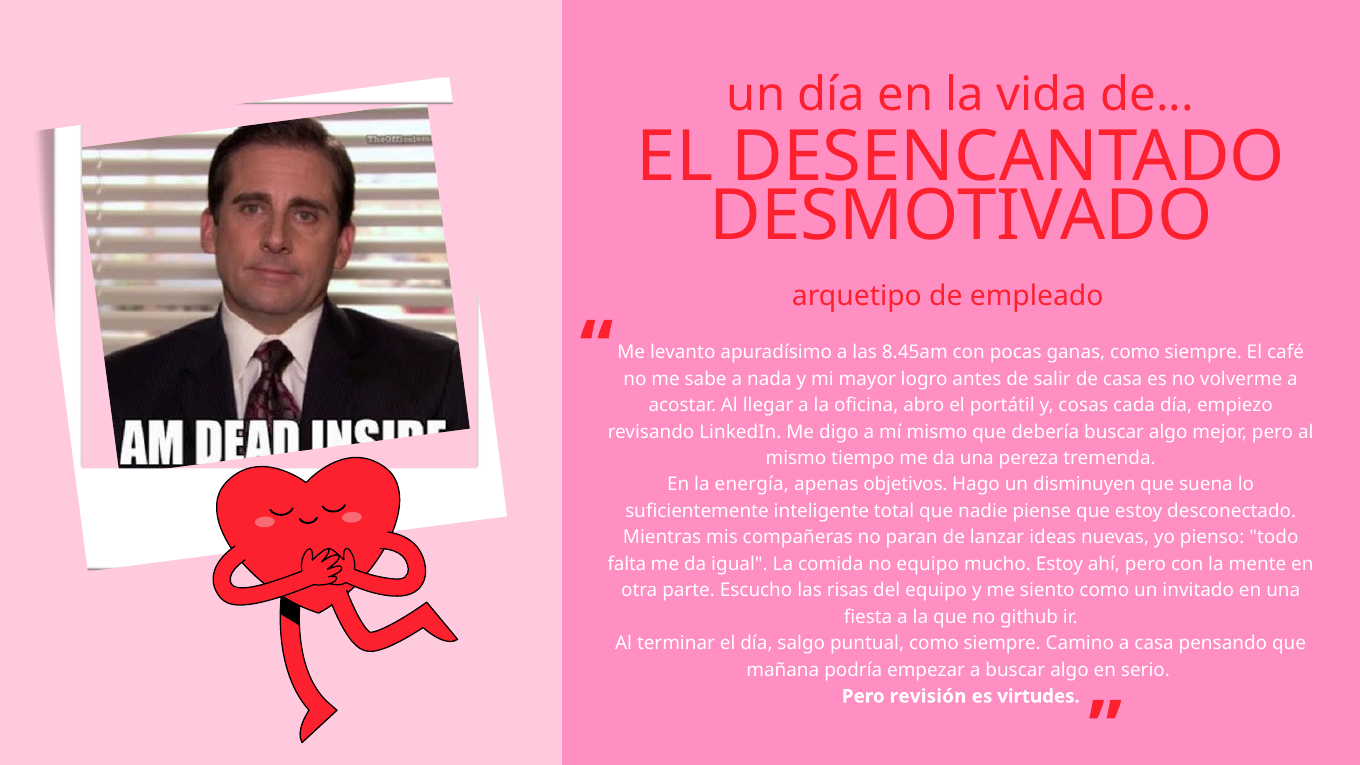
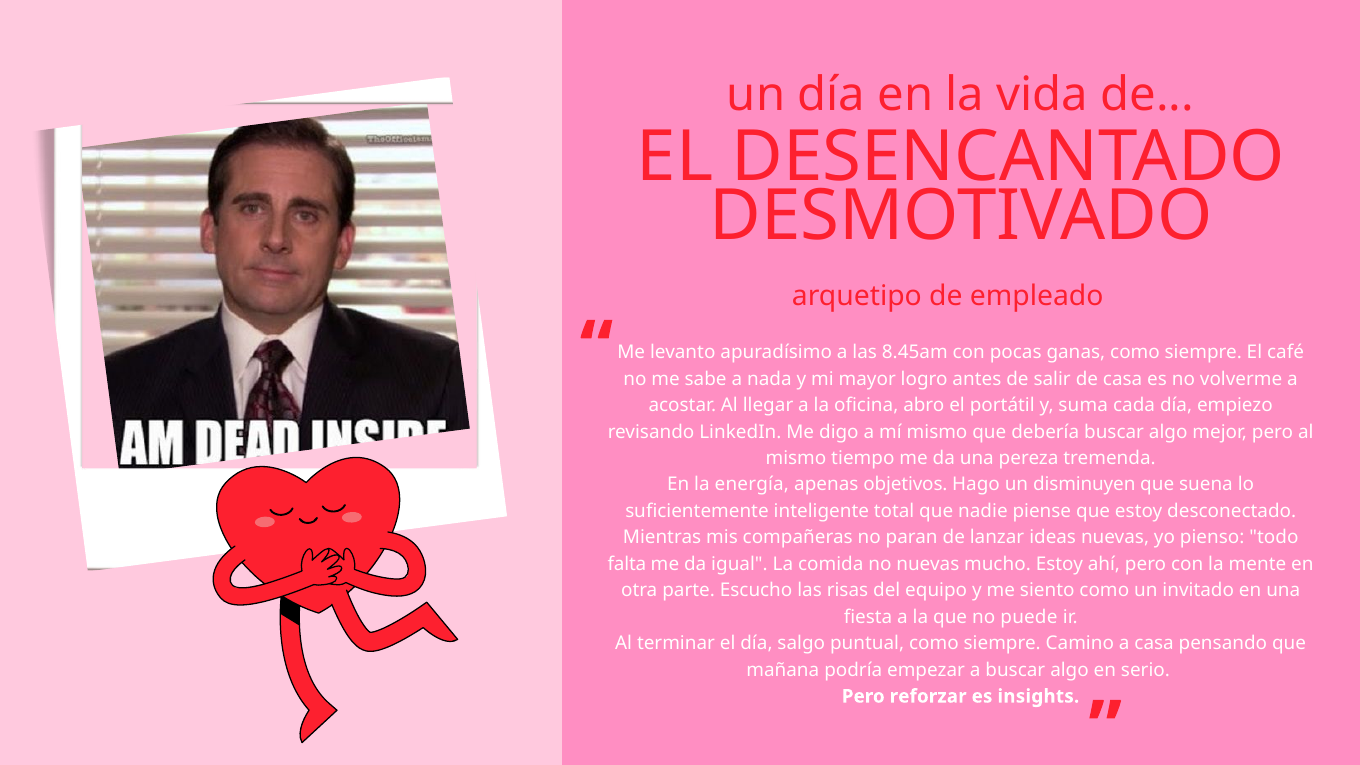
cosas: cosas -> suma
no equipo: equipo -> nuevas
github: github -> puede
revisión: revisión -> reforzar
virtudes: virtudes -> insights
